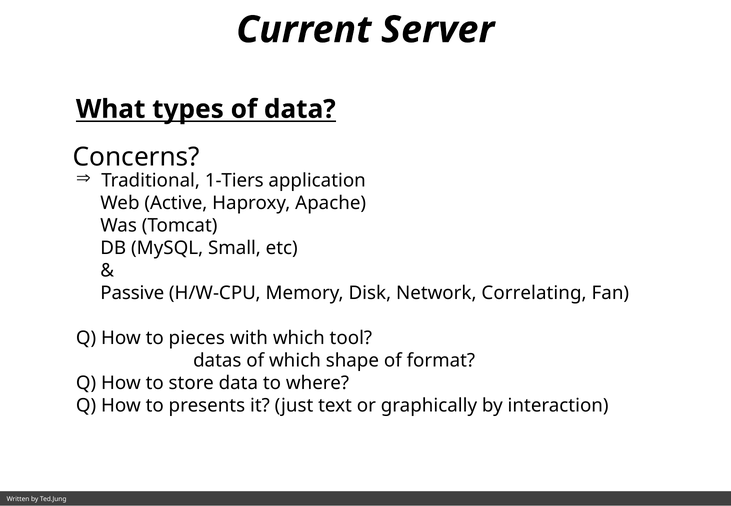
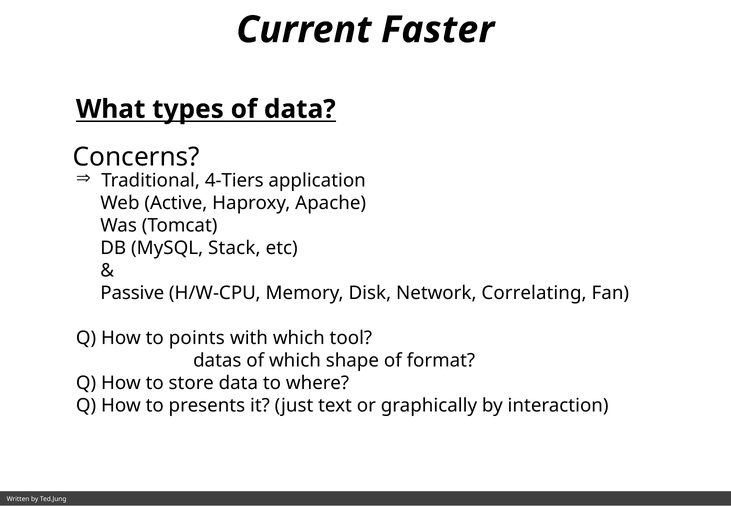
Server: Server -> Faster
1-Tiers: 1-Tiers -> 4-Tiers
Small: Small -> Stack
pieces: pieces -> points
